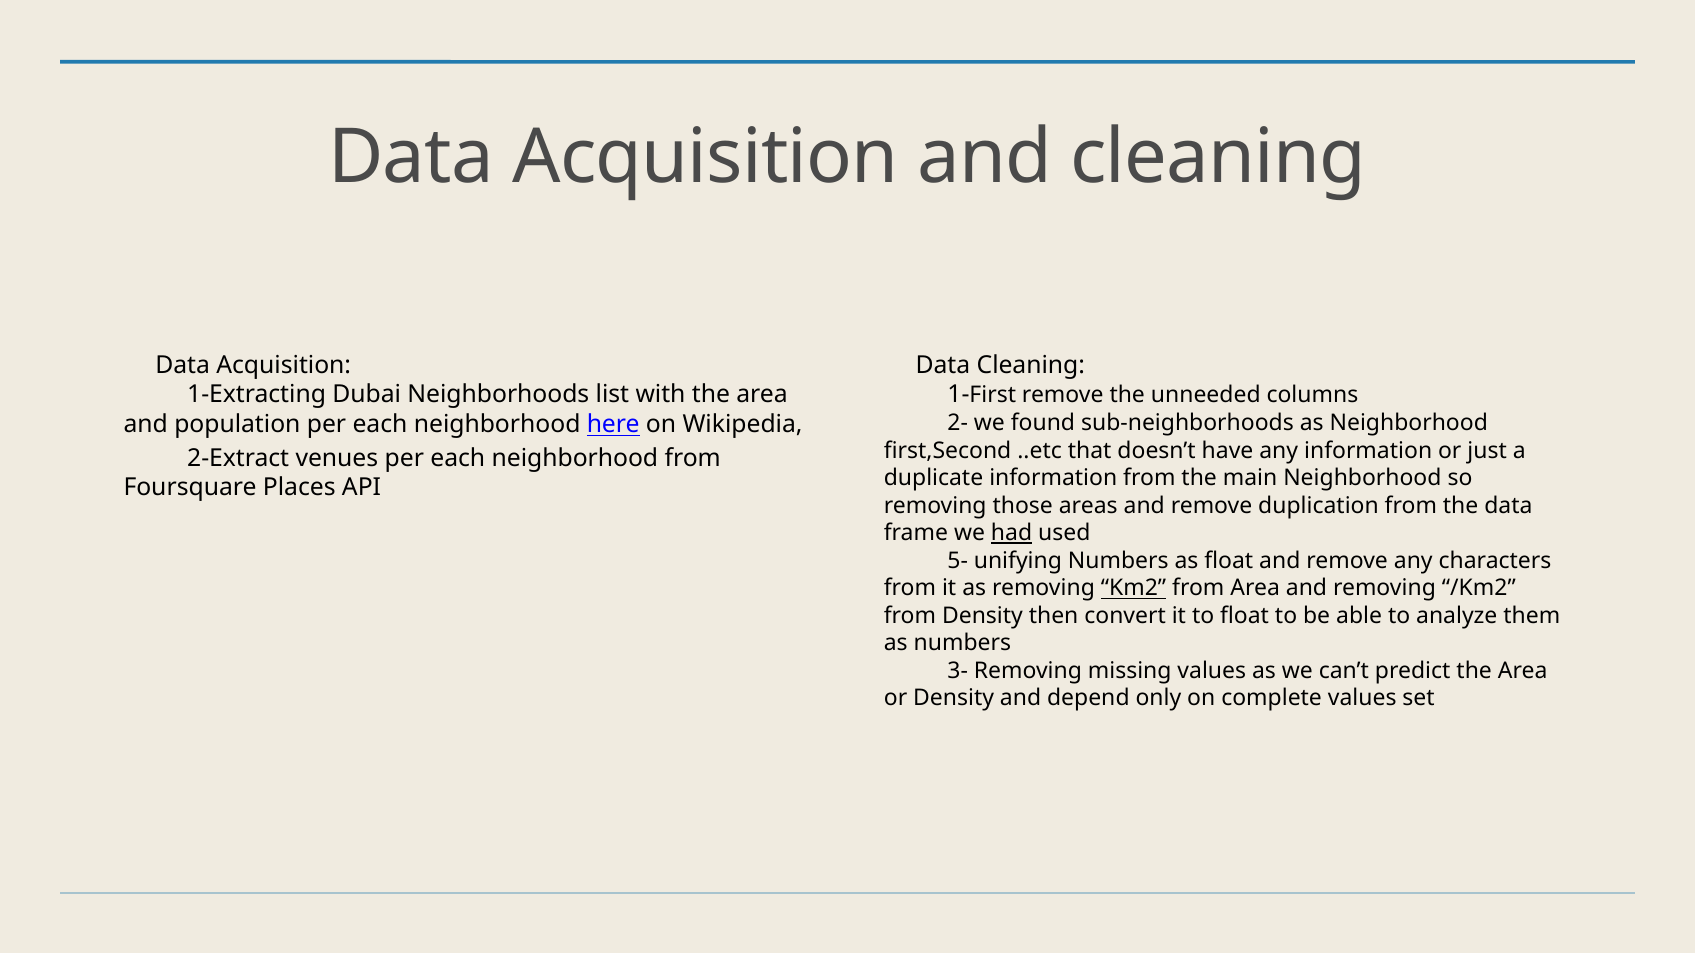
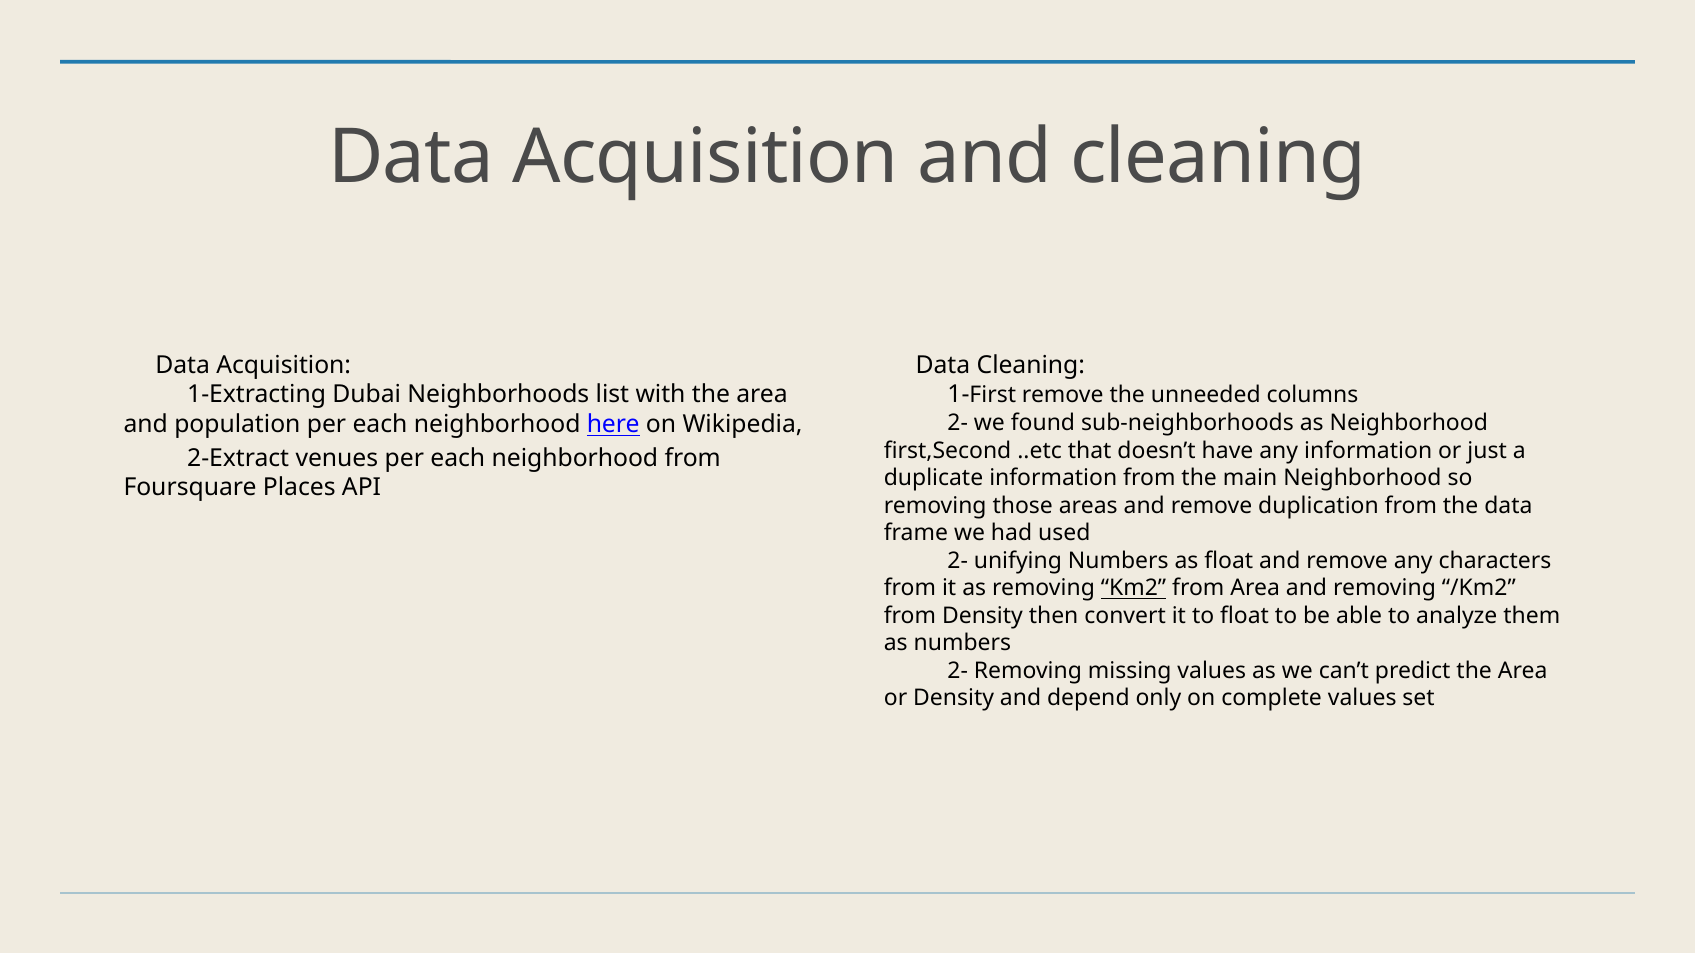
had underline: present -> none
5- at (958, 561): 5- -> 2-
3- at (958, 671): 3- -> 2-
